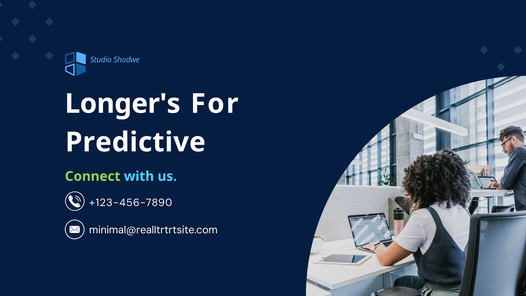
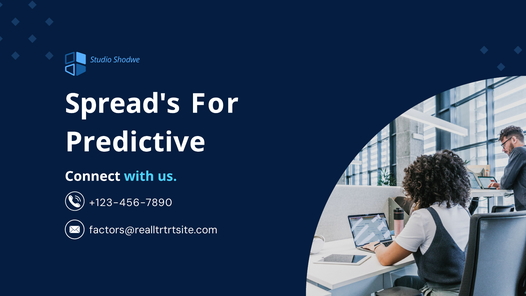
Longer's: Longer's -> Spread's
Connect colour: light green -> white
minimal@realltrtrtsite.com: minimal@realltrtrtsite.com -> factors@realltrtrtsite.com
